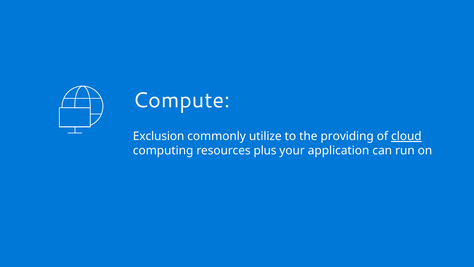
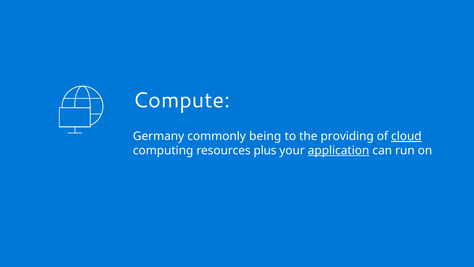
Exclusion: Exclusion -> Germany
utilize: utilize -> being
application underline: none -> present
